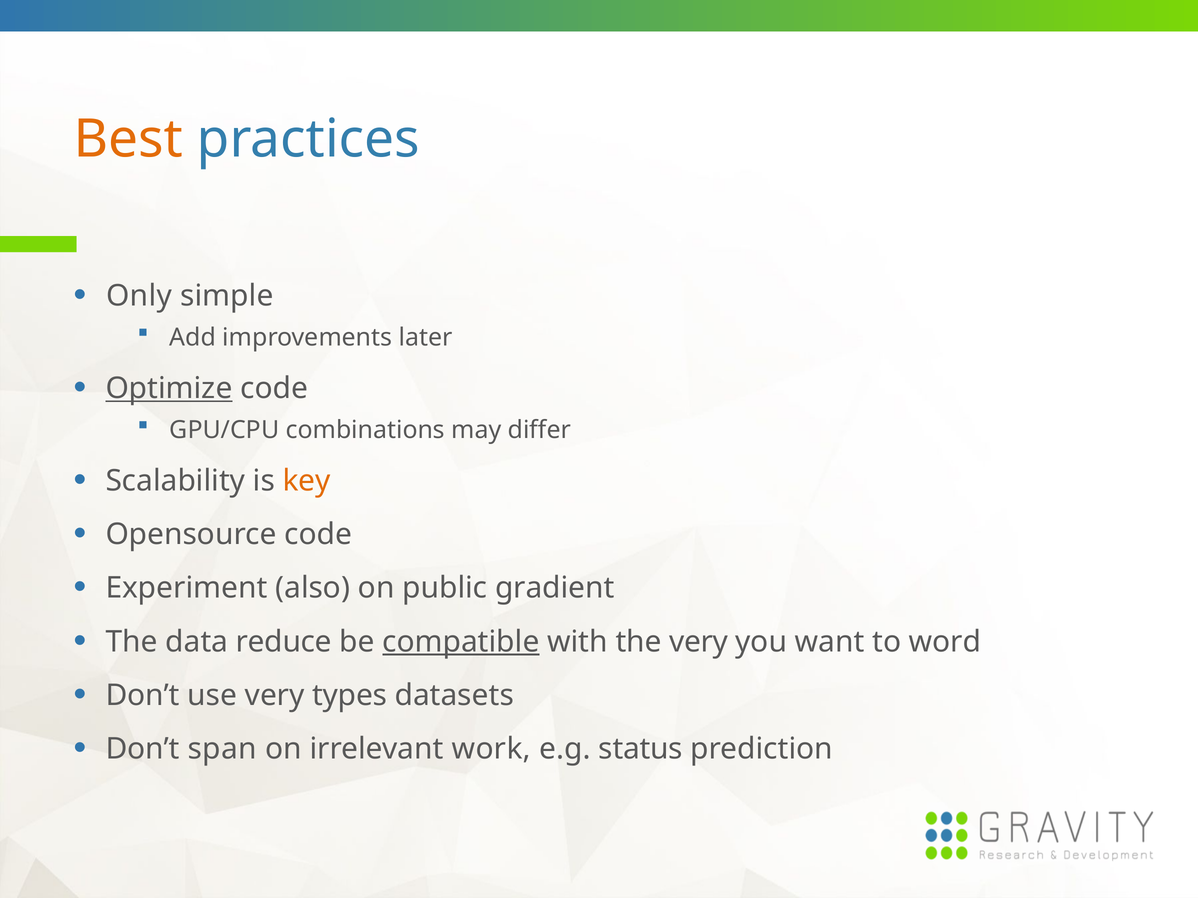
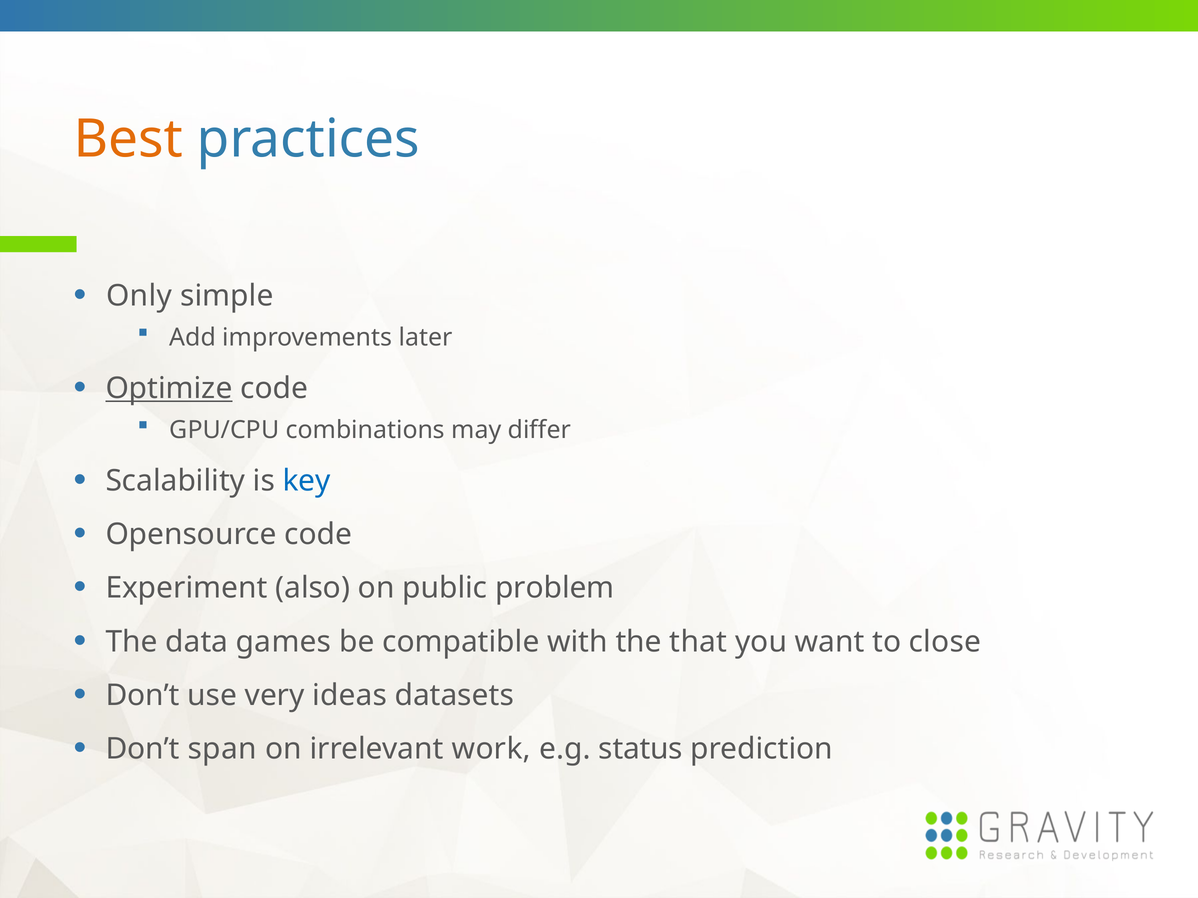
key colour: orange -> blue
gradient: gradient -> problem
reduce: reduce -> games
compatible underline: present -> none
the very: very -> that
word: word -> close
types: types -> ideas
